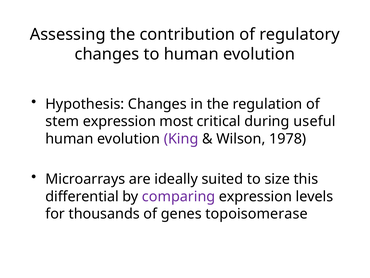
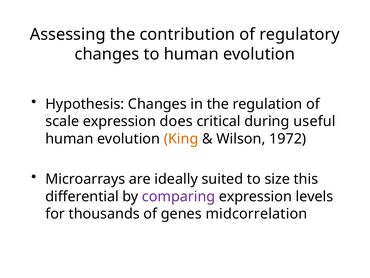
stem: stem -> scale
most: most -> does
King colour: purple -> orange
1978: 1978 -> 1972
topoisomerase: topoisomerase -> midcorrelation
